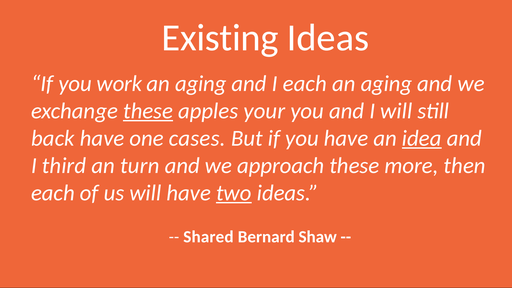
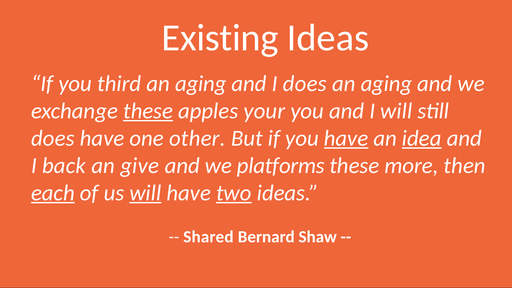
work: work -> third
I each: each -> does
back at (53, 138): back -> does
cases: cases -> other
have at (346, 138) underline: none -> present
third: third -> back
turn: turn -> give
approach: approach -> platforms
each at (53, 193) underline: none -> present
will at (145, 193) underline: none -> present
